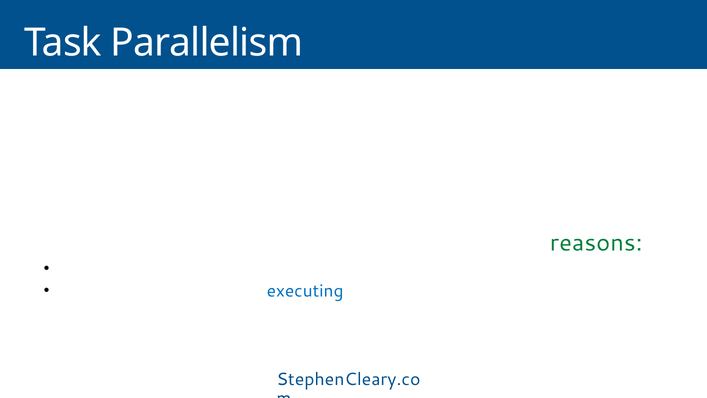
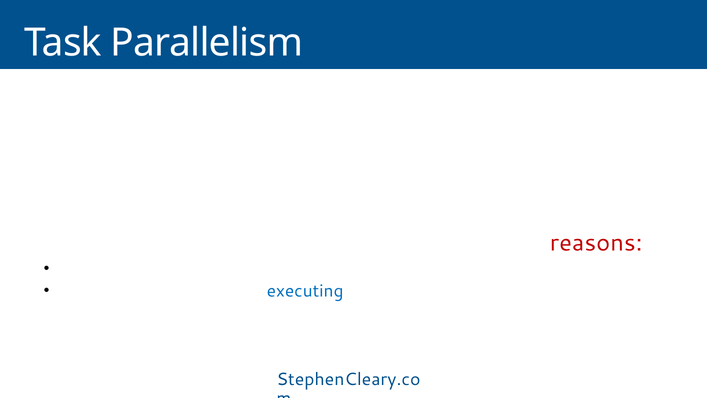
reasons colour: green -> red
